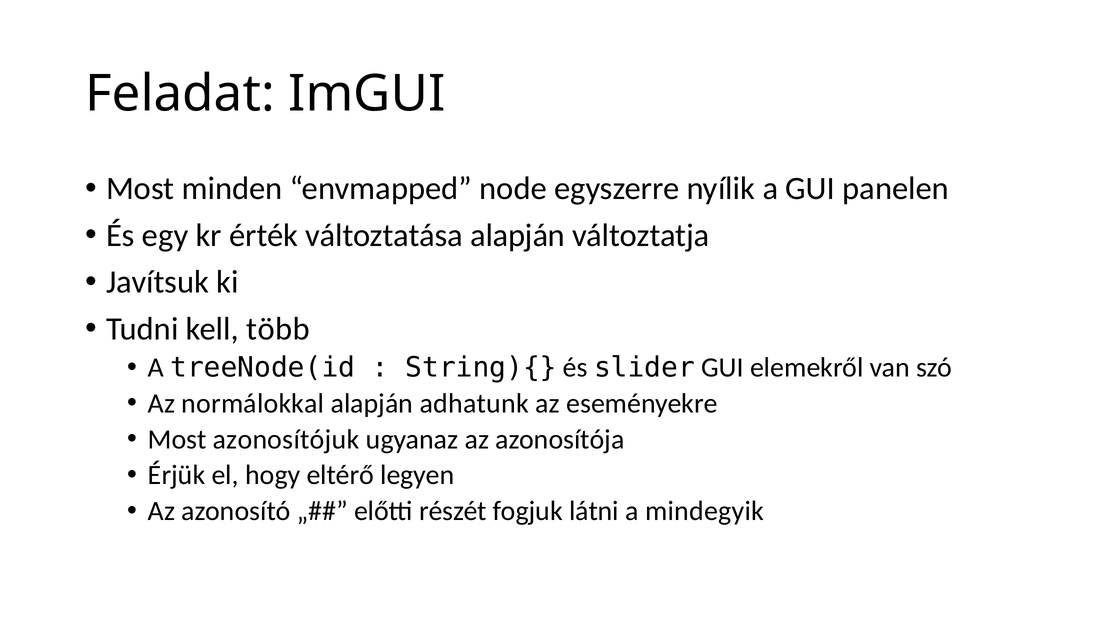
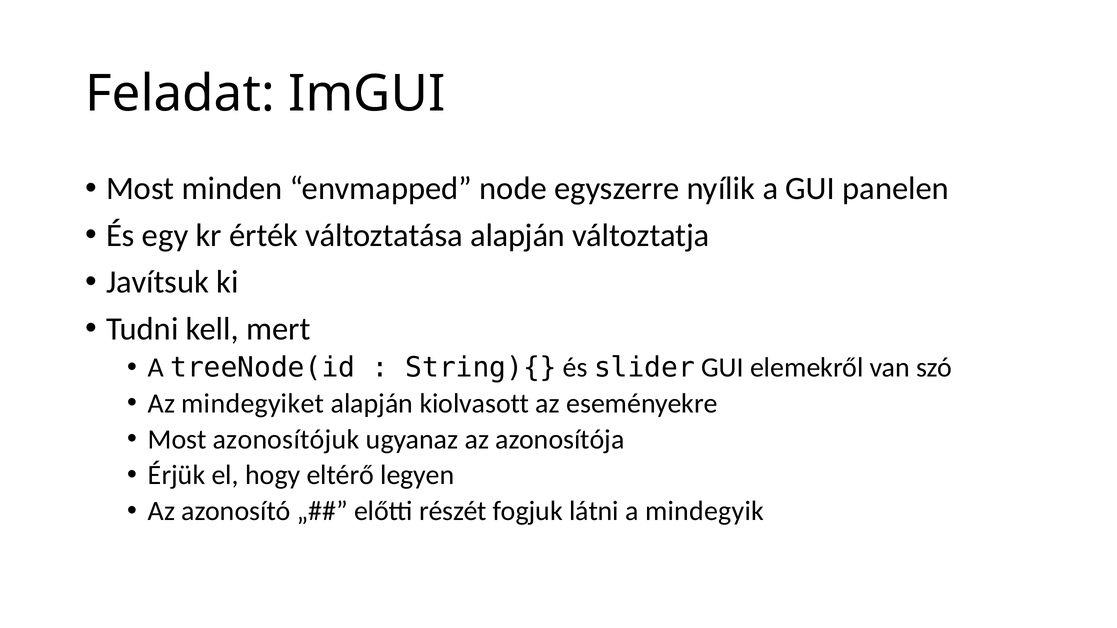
több: több -> mert
normálokkal: normálokkal -> mindegyiket
adhatunk: adhatunk -> kiolvasott
